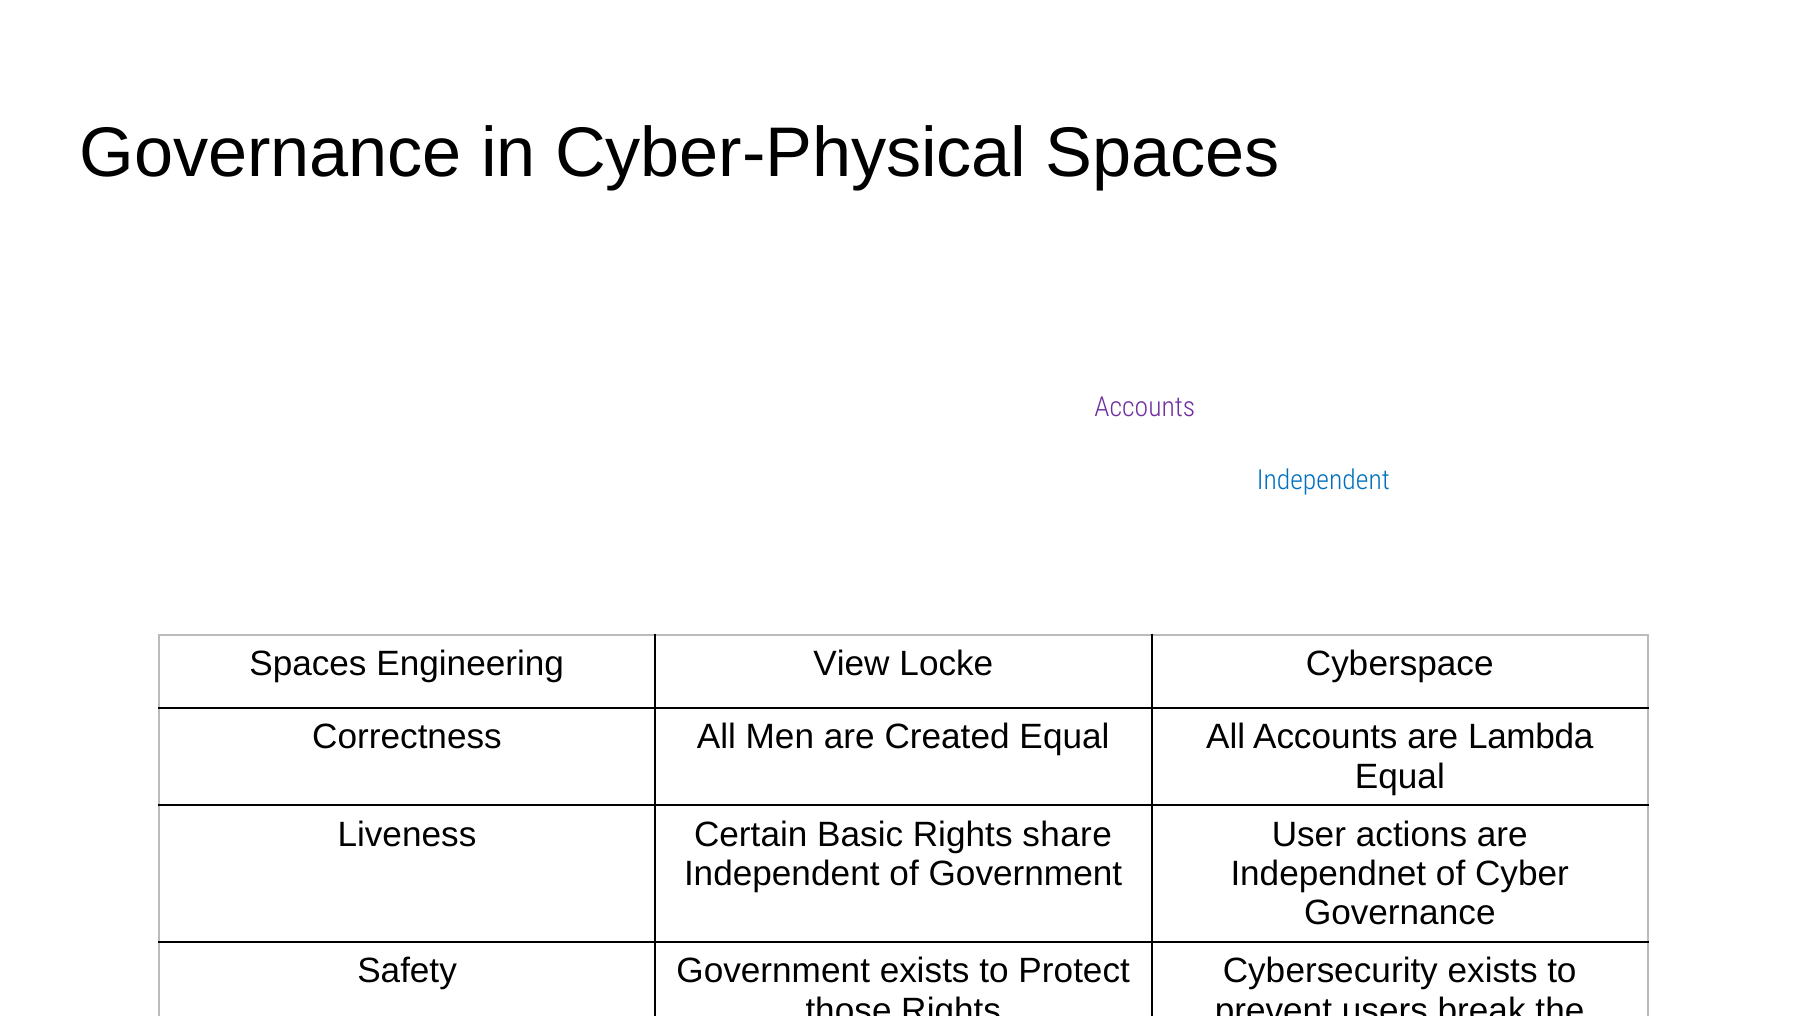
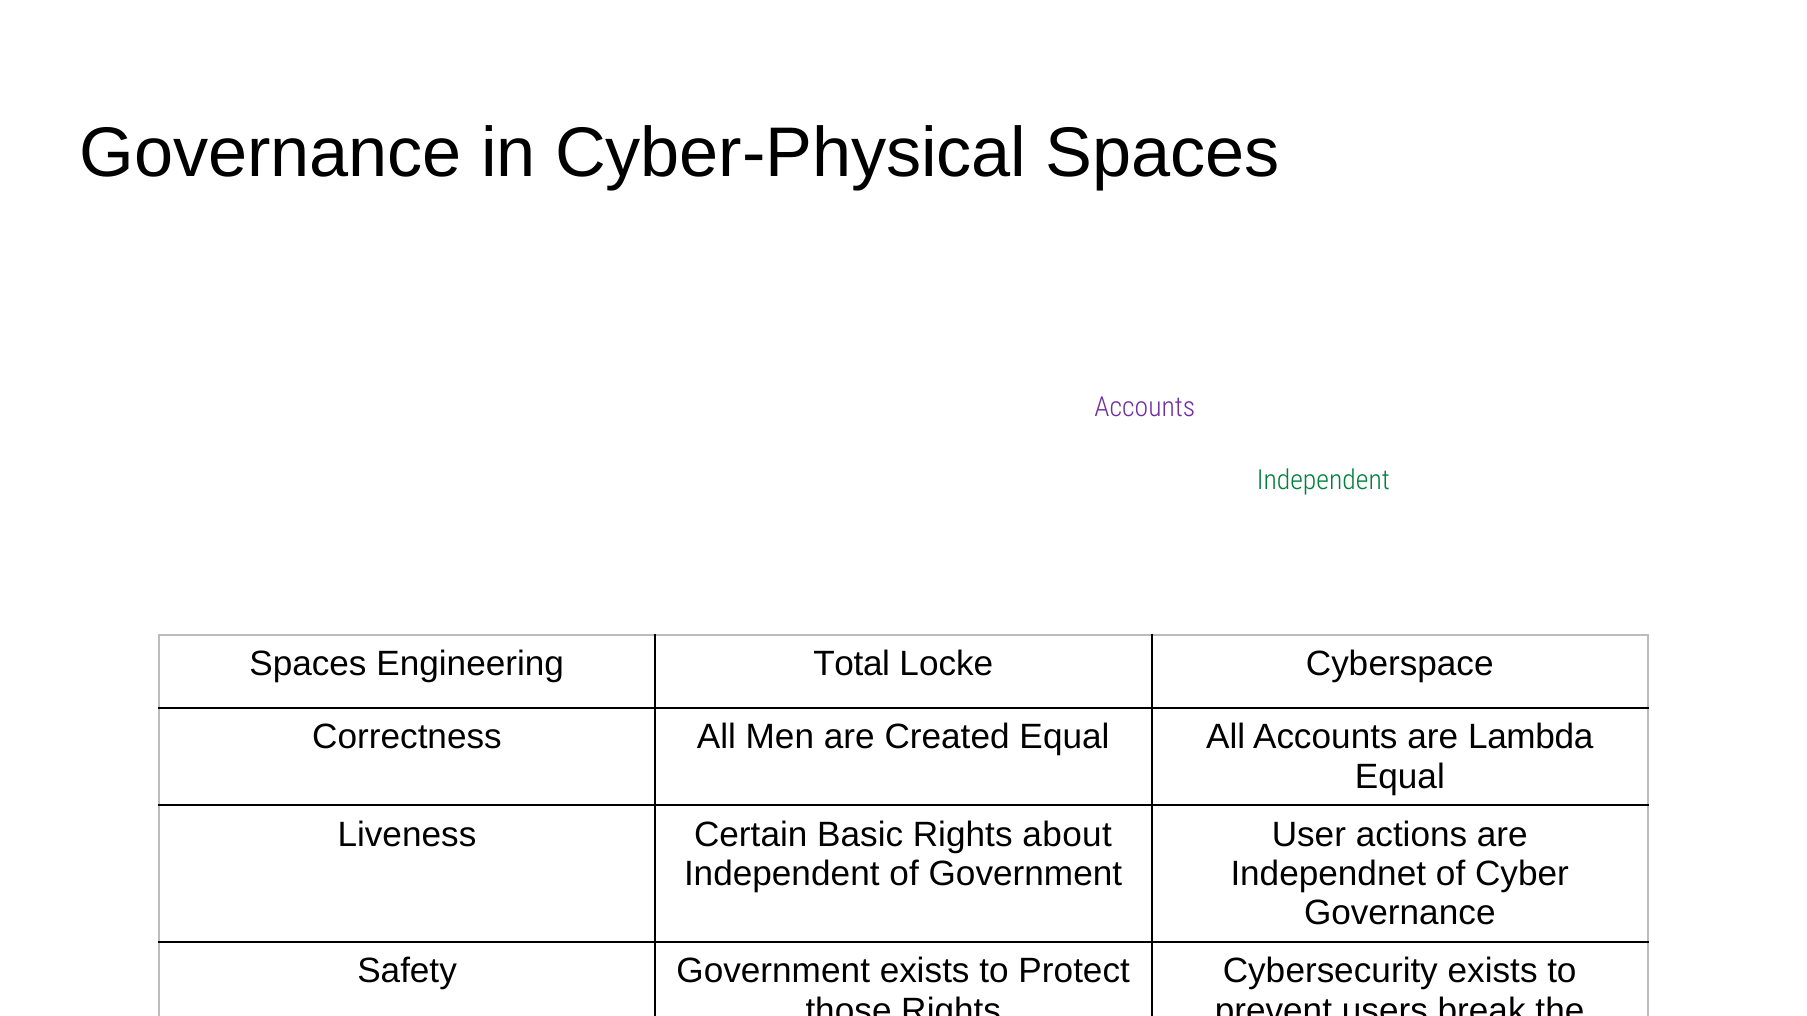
Independent at (1323, 480) colour: blue -> green
View: View -> Total
share: share -> about
